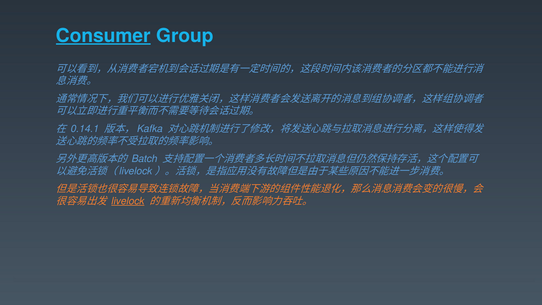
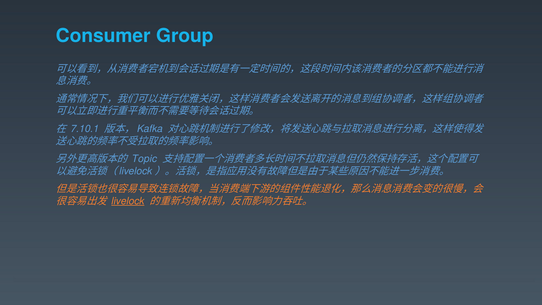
Consumer underline: present -> none
0.14.1: 0.14.1 -> 7.10.1
Batch: Batch -> Topic
